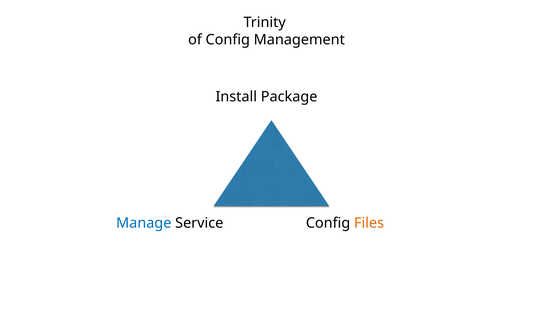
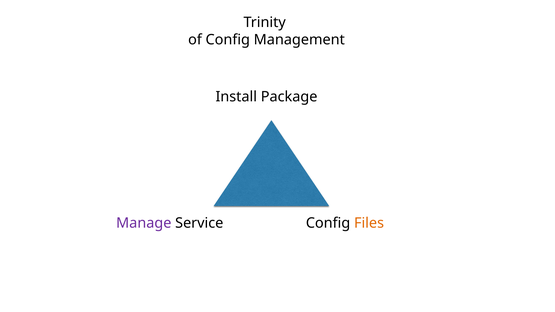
Manage colour: blue -> purple
